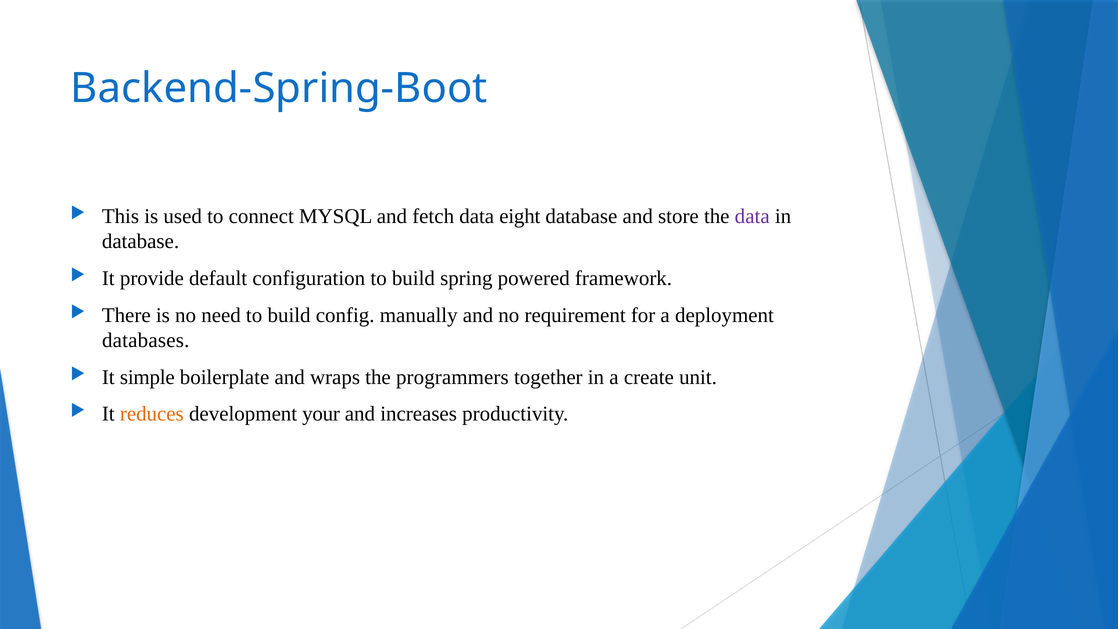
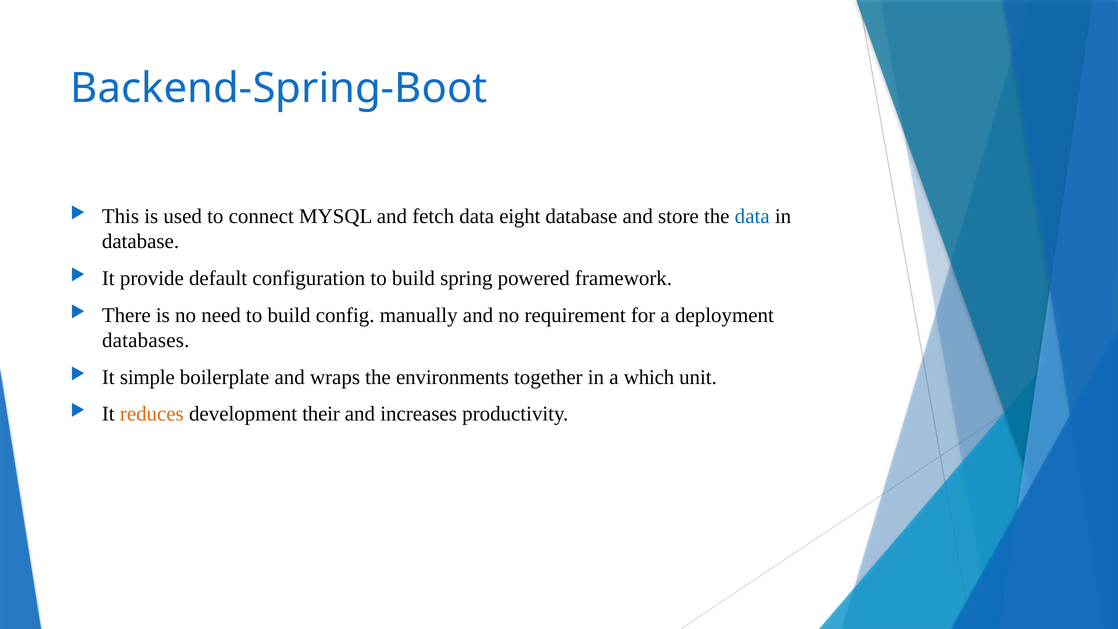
data at (752, 216) colour: purple -> blue
programmers: programmers -> environments
create: create -> which
your: your -> their
